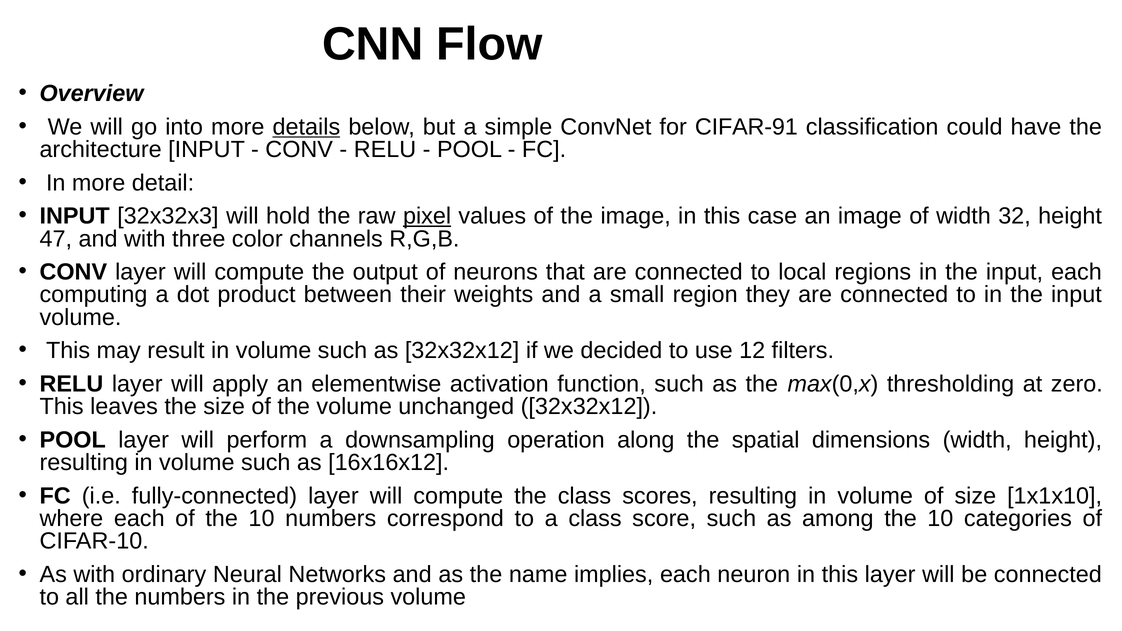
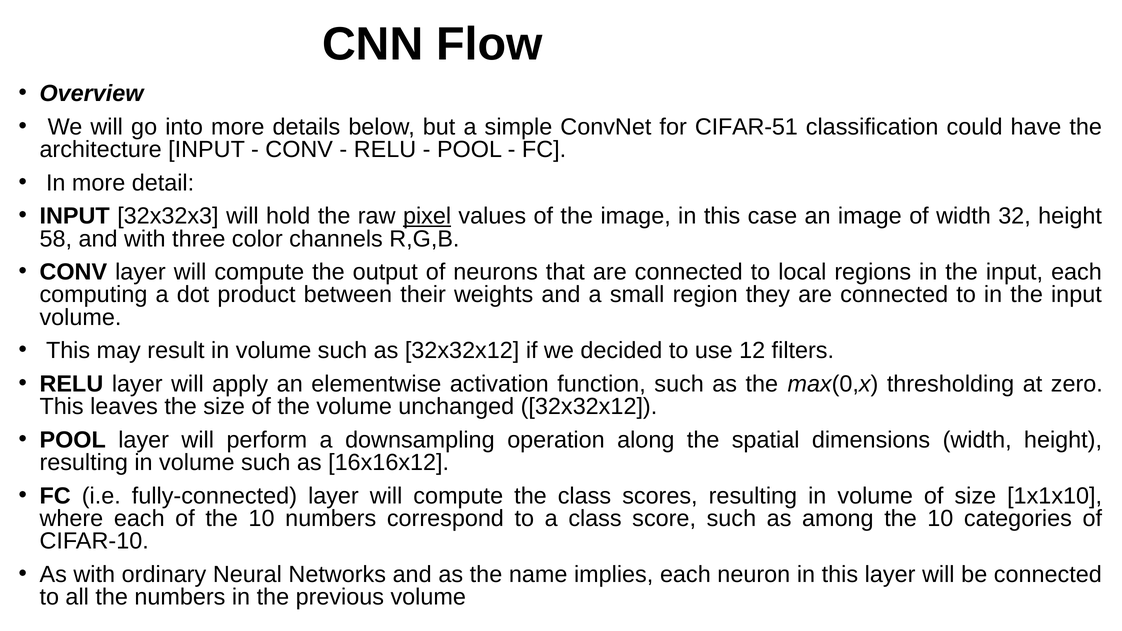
details underline: present -> none
CIFAR-91: CIFAR-91 -> CIFAR-51
47: 47 -> 58
